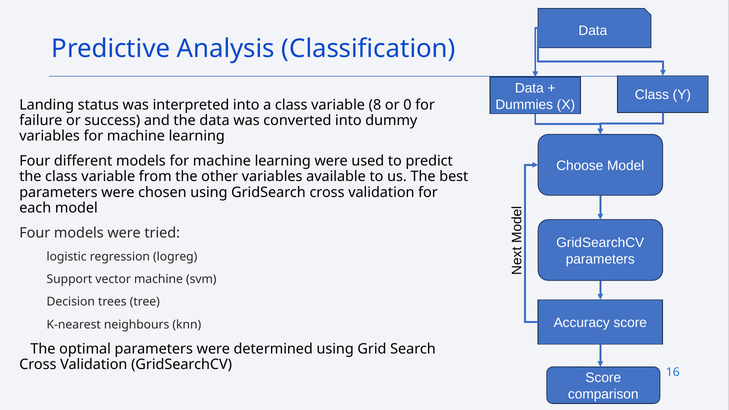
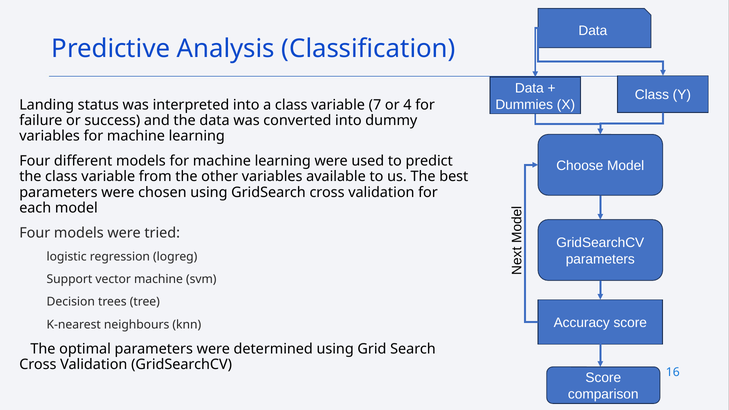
8: 8 -> 7
0: 0 -> 4
